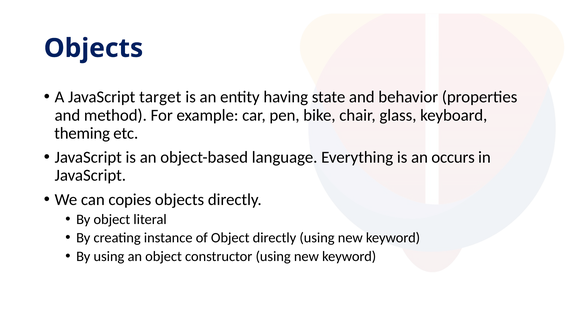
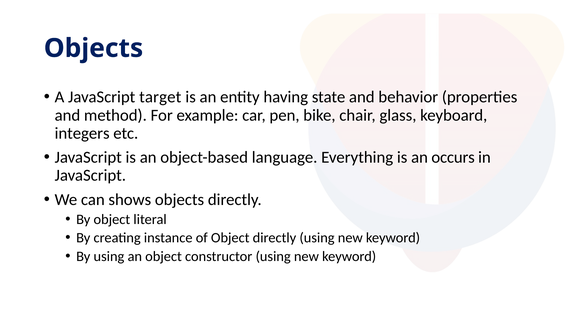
theming: theming -> integers
copies: copies -> shows
